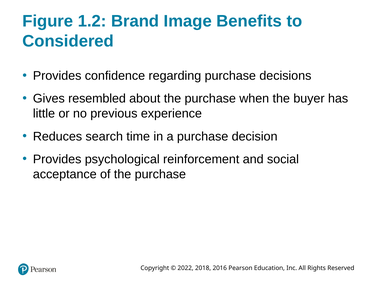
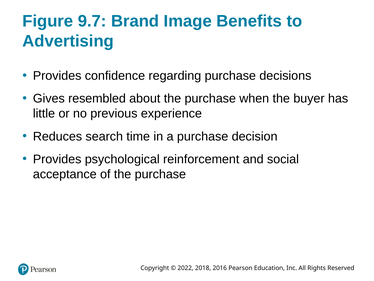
1.2: 1.2 -> 9.7
Considered: Considered -> Advertising
